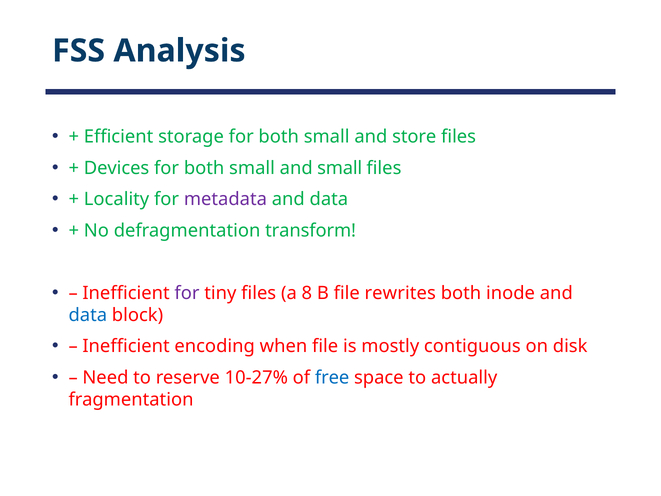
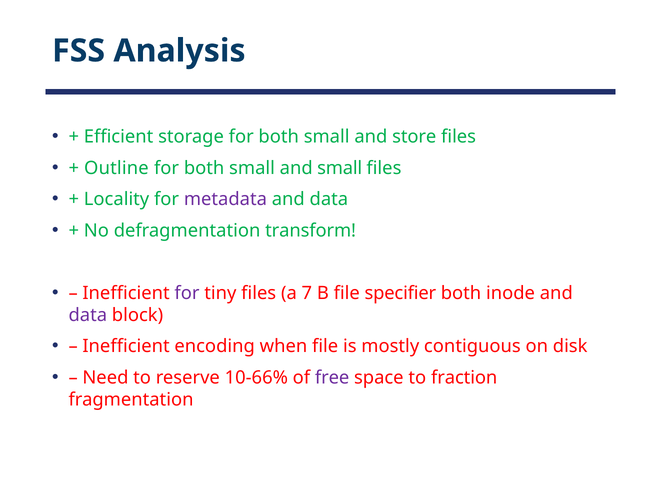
Devices: Devices -> Outline
8: 8 -> 7
rewrites: rewrites -> specifier
data at (88, 315) colour: blue -> purple
10-27%: 10-27% -> 10-66%
free colour: blue -> purple
actually: actually -> fraction
